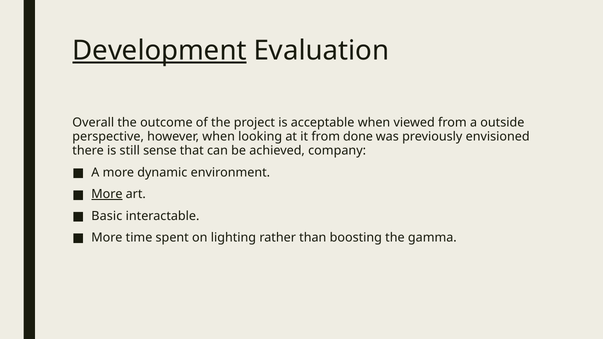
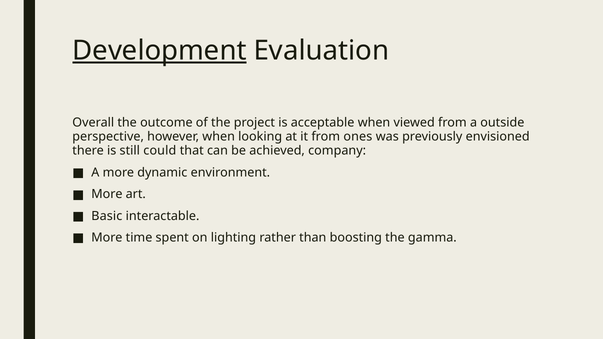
done: done -> ones
sense: sense -> could
More at (107, 194) underline: present -> none
